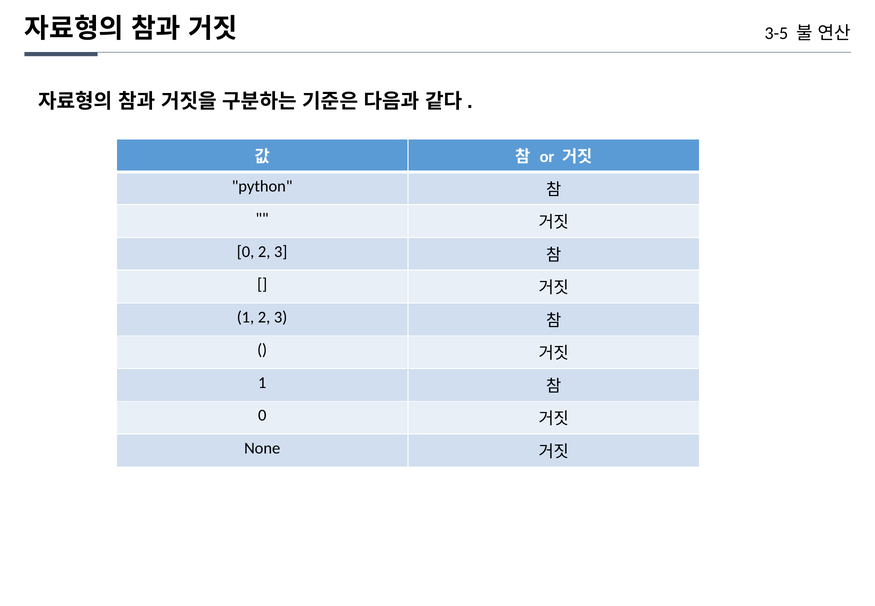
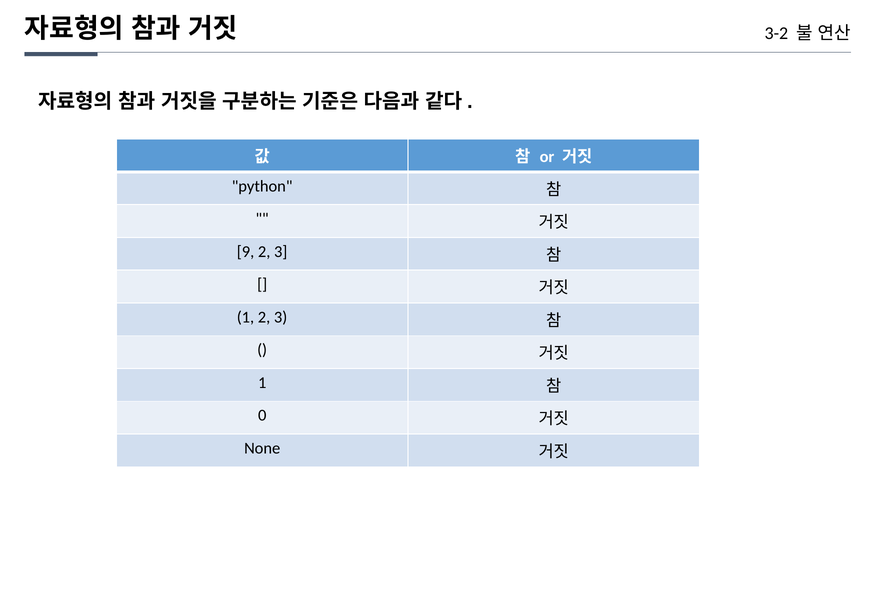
3-5: 3-5 -> 3-2
0 at (246, 252): 0 -> 9
